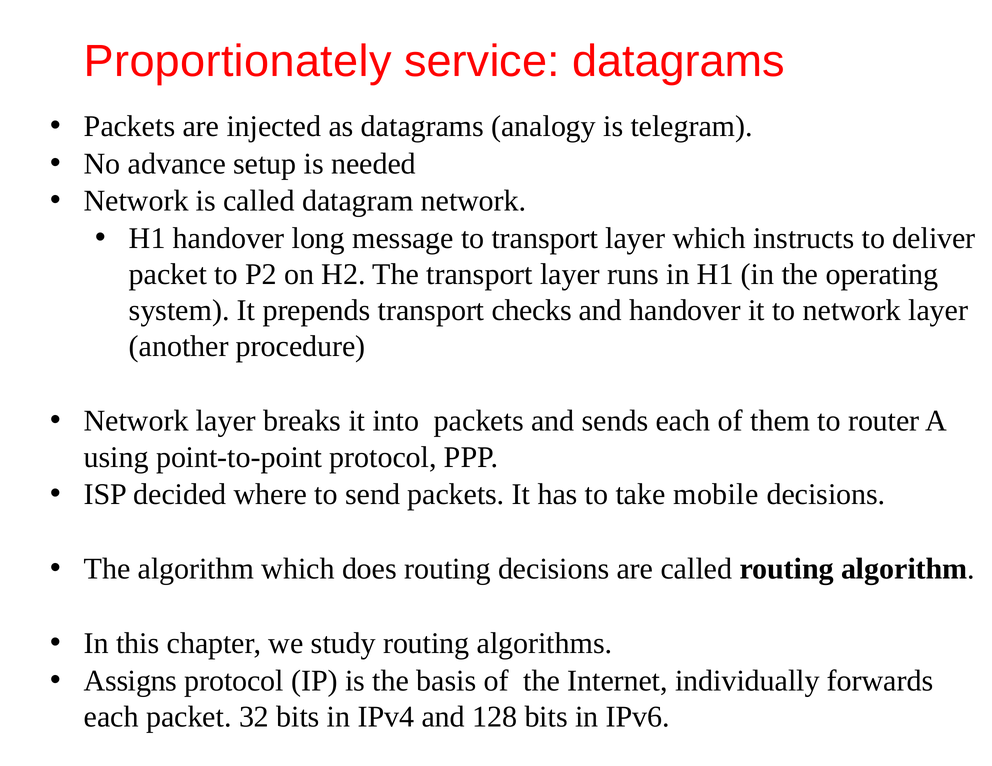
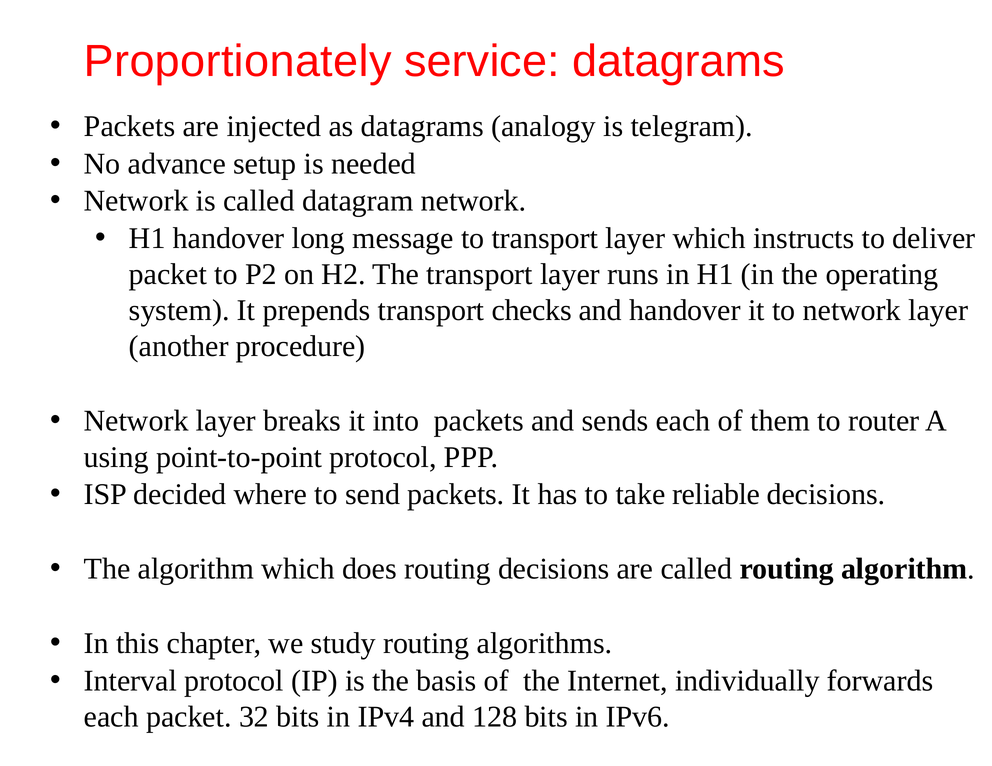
mobile: mobile -> reliable
Assigns: Assigns -> Interval
